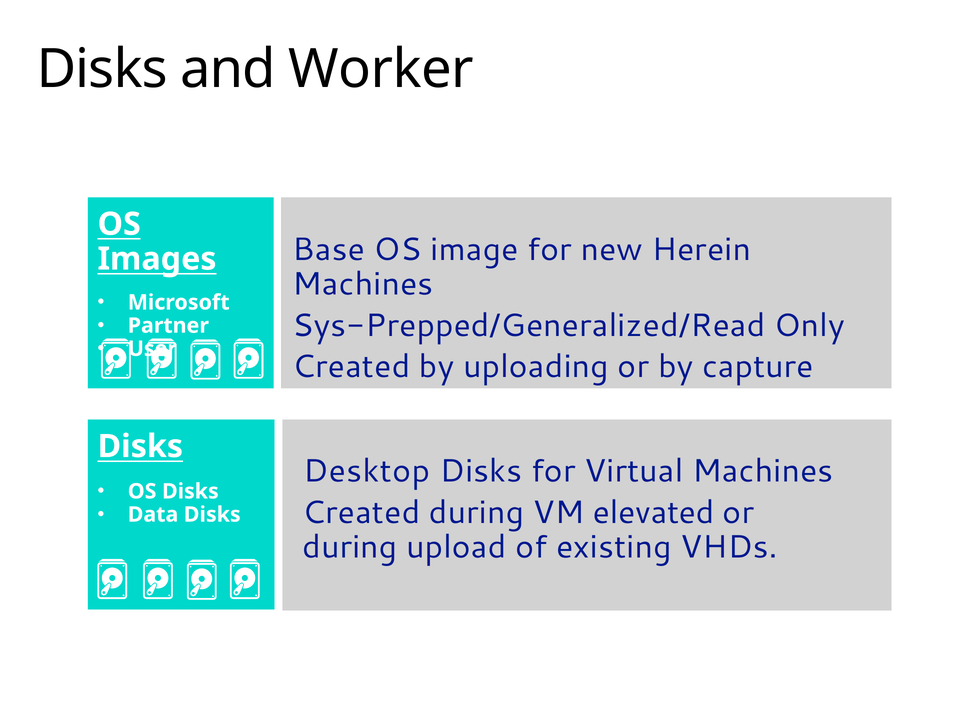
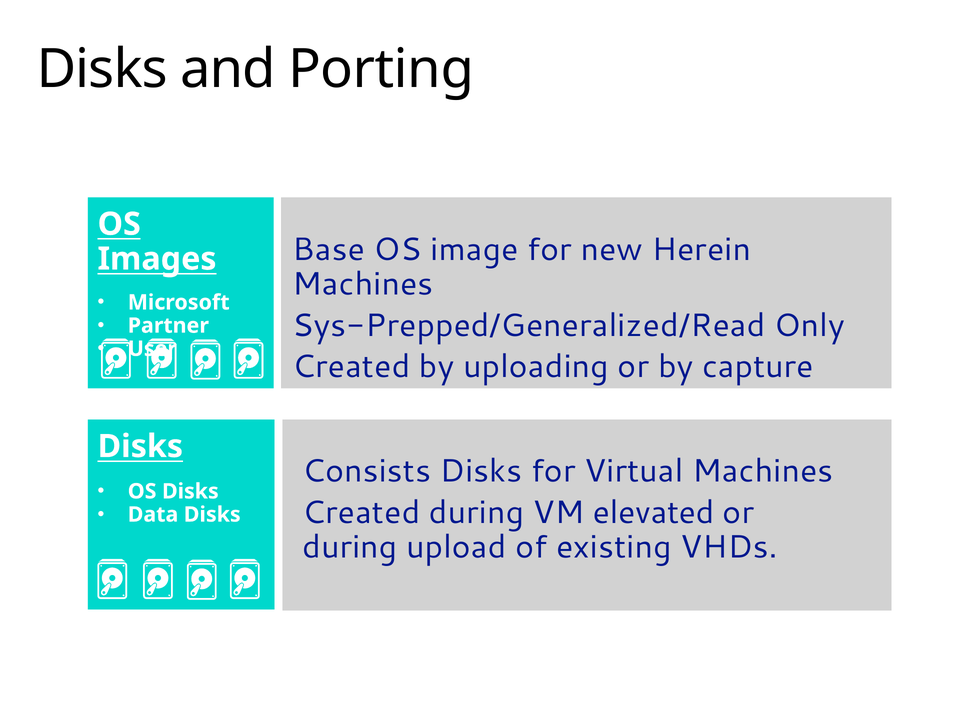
Worker: Worker -> Porting
Desktop: Desktop -> Consists
